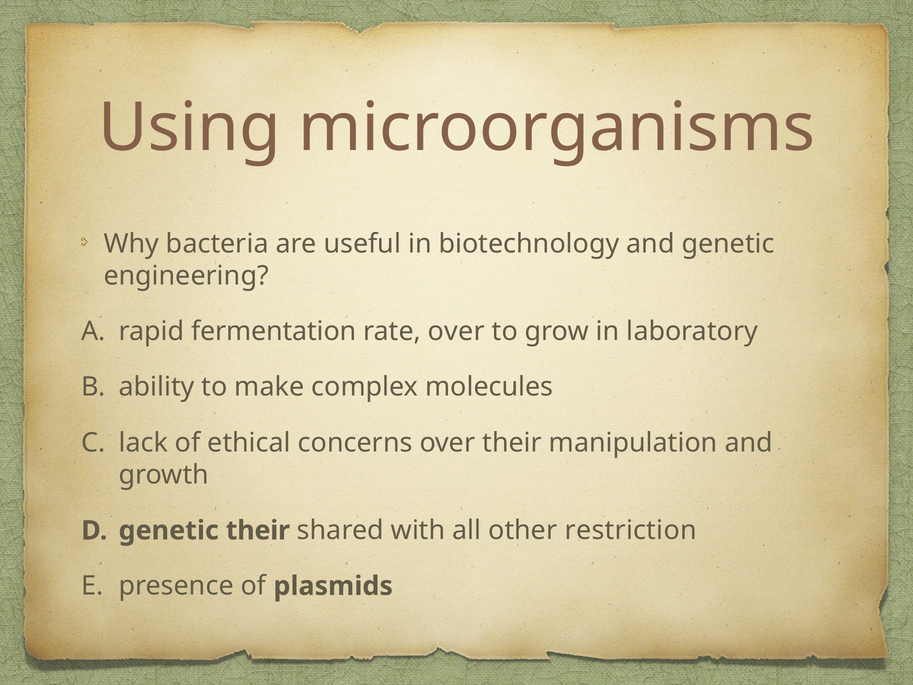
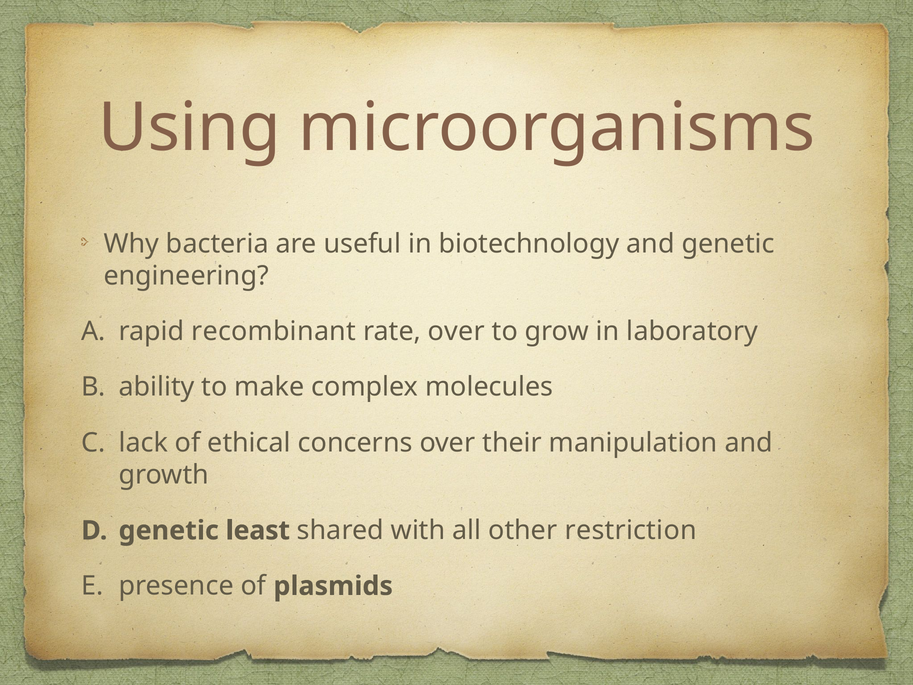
fermentation: fermentation -> recombinant
genetic their: their -> least
